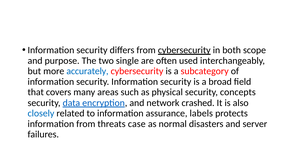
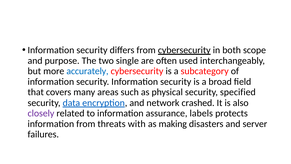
concepts: concepts -> specified
closely colour: blue -> purple
case: case -> with
normal: normal -> making
